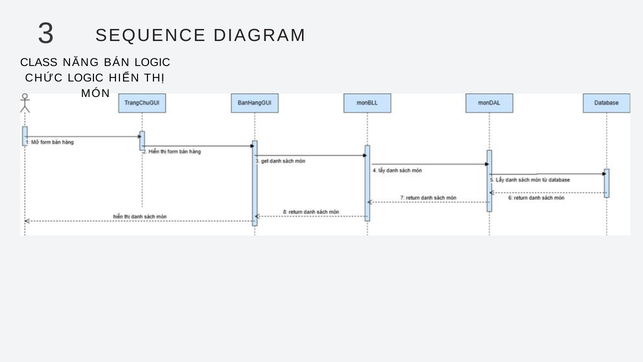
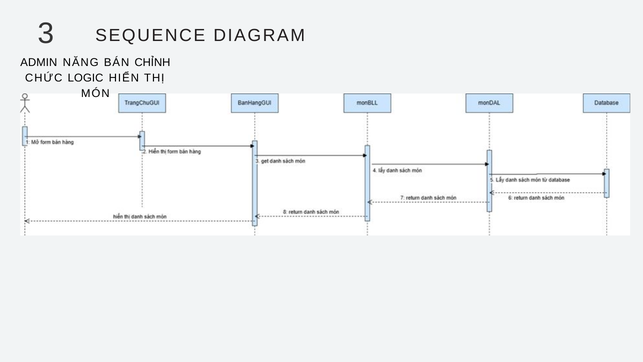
CLASS: CLASS -> ADMIN
BÁN LOGIC: LOGIC -> CHỈNH
